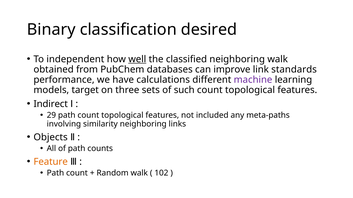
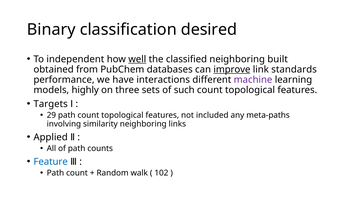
neighboring walk: walk -> built
improve underline: none -> present
calculations: calculations -> interactions
target: target -> highly
Indirect: Indirect -> Targets
Objects: Objects -> Applied
Feature colour: orange -> blue
